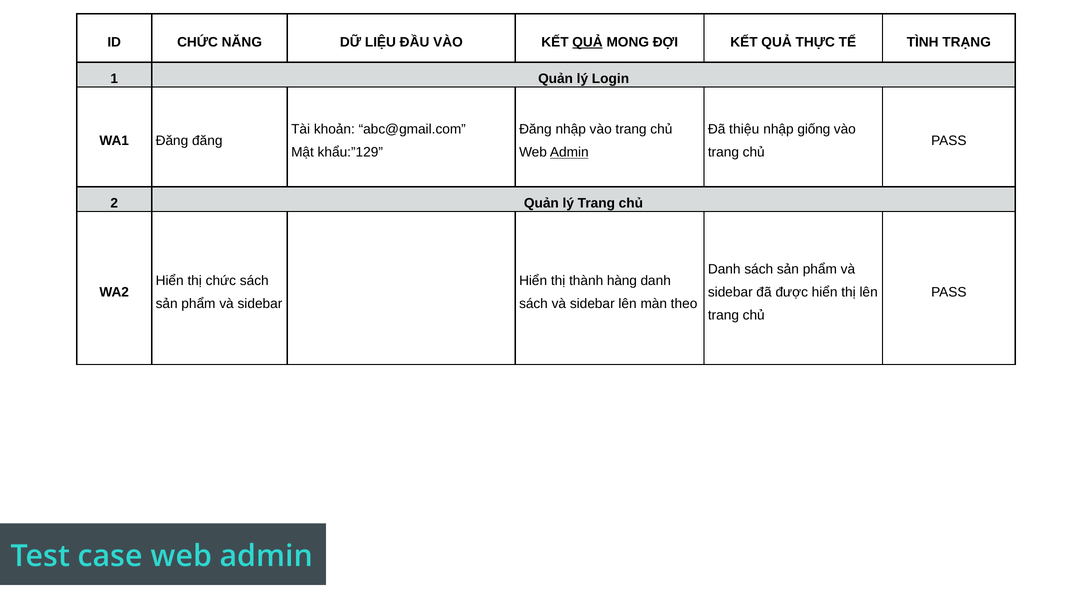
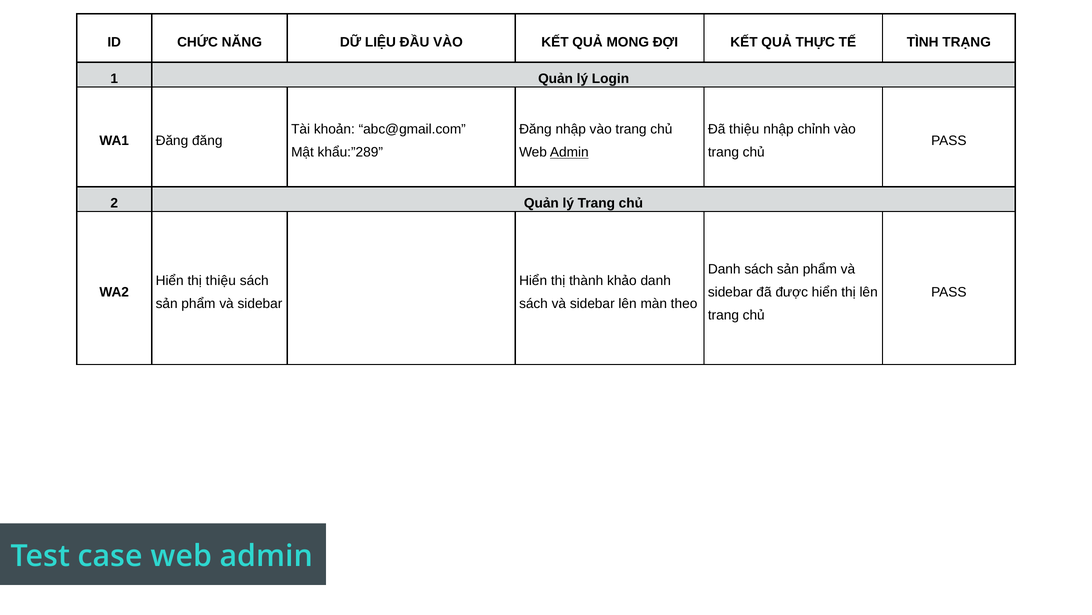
QUẢ at (588, 42) underline: present -> none
giống: giống -> chỉnh
khẩu:”129: khẩu:”129 -> khẩu:”289
thị chức: chức -> thiệu
hàng: hàng -> khảo
